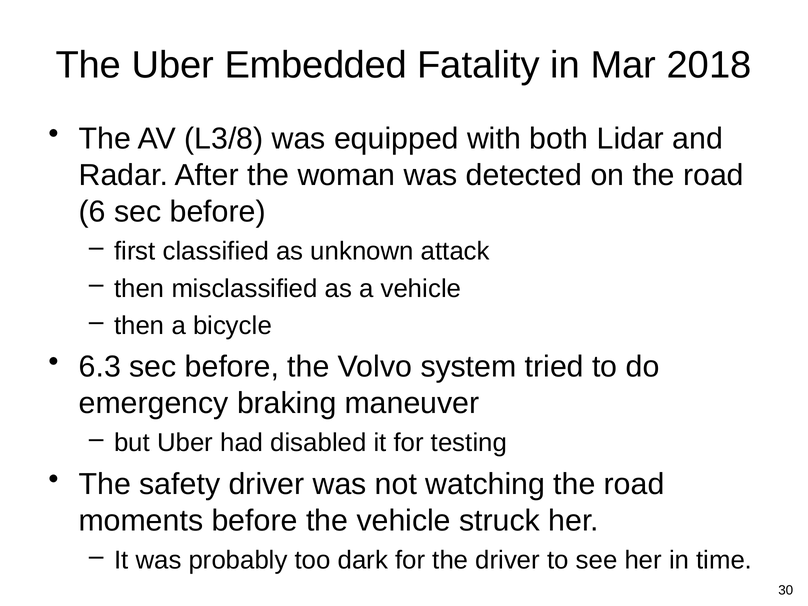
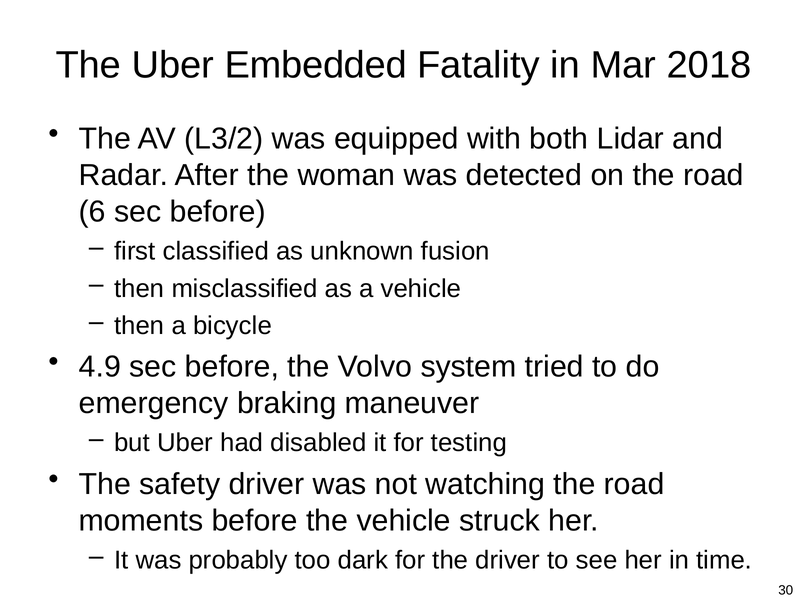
L3/8: L3/8 -> L3/2
attack: attack -> fusion
6.3: 6.3 -> 4.9
